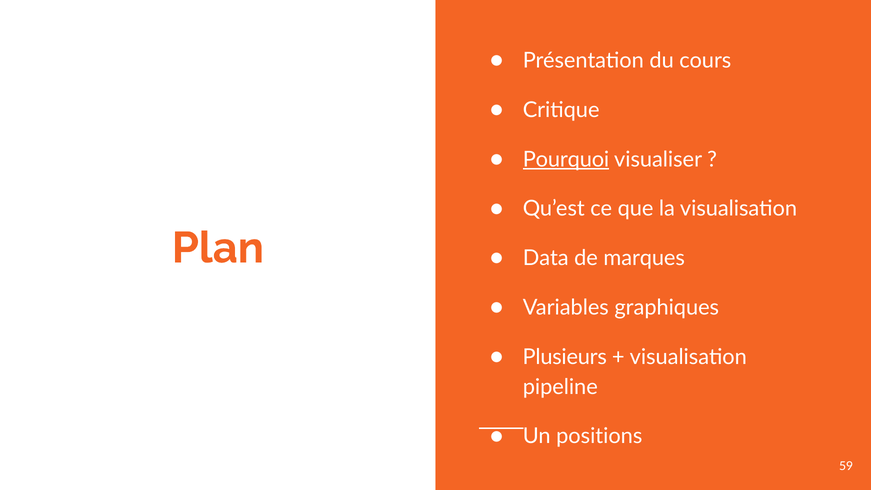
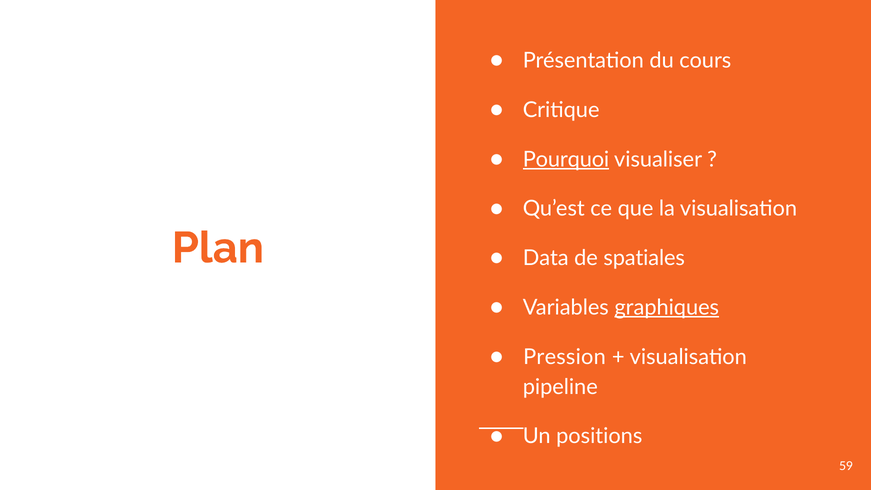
marques: marques -> spatiales
graphiques underline: none -> present
Plusieurs: Plusieurs -> Pression
